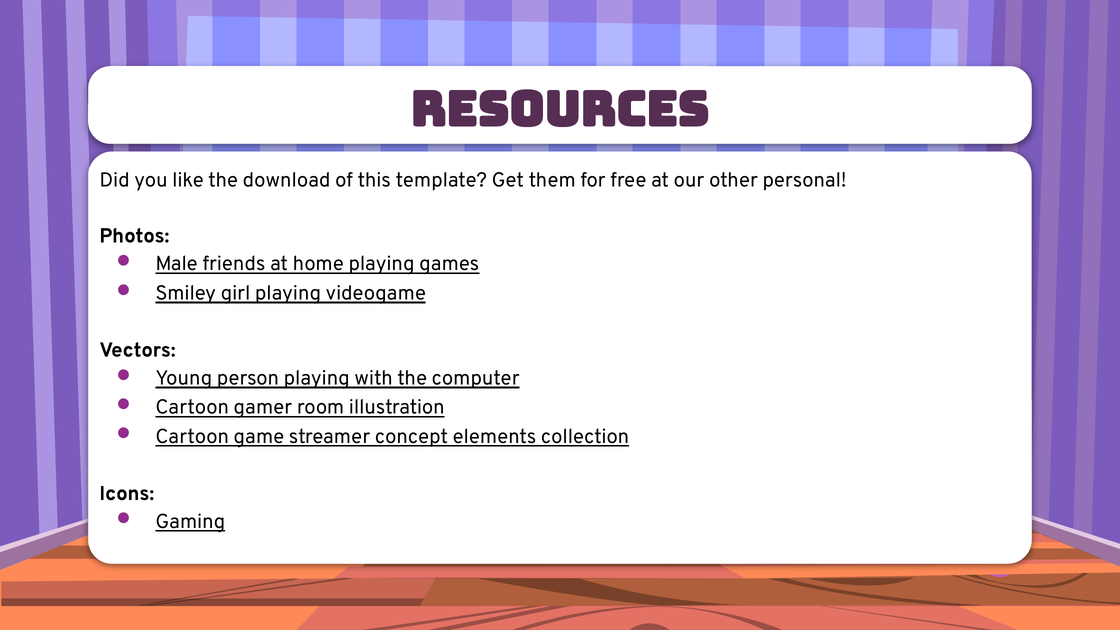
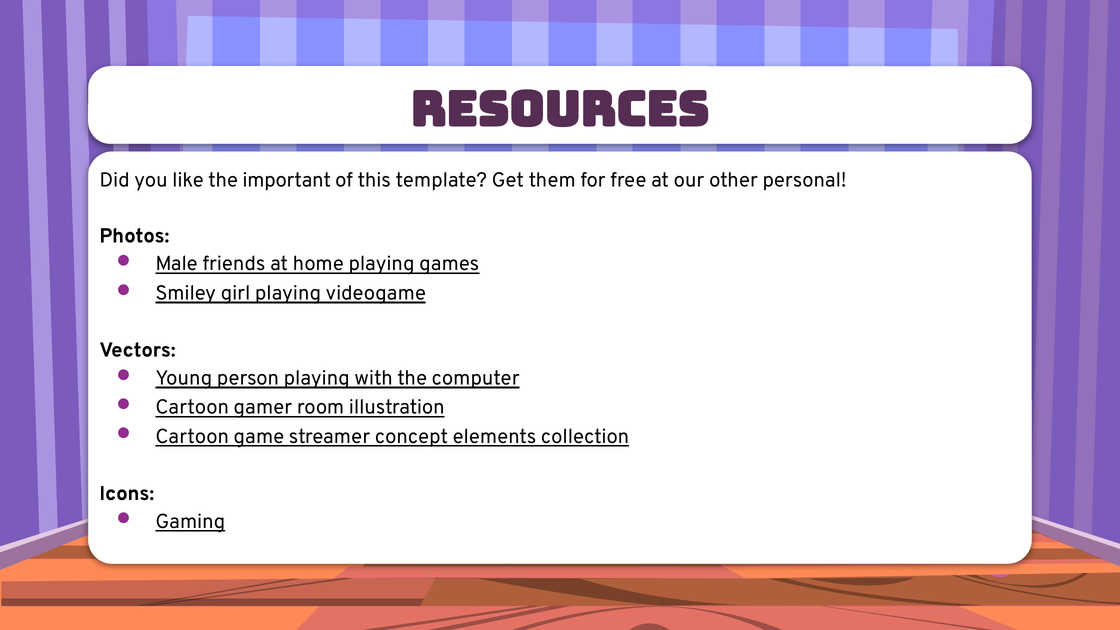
download: download -> important
